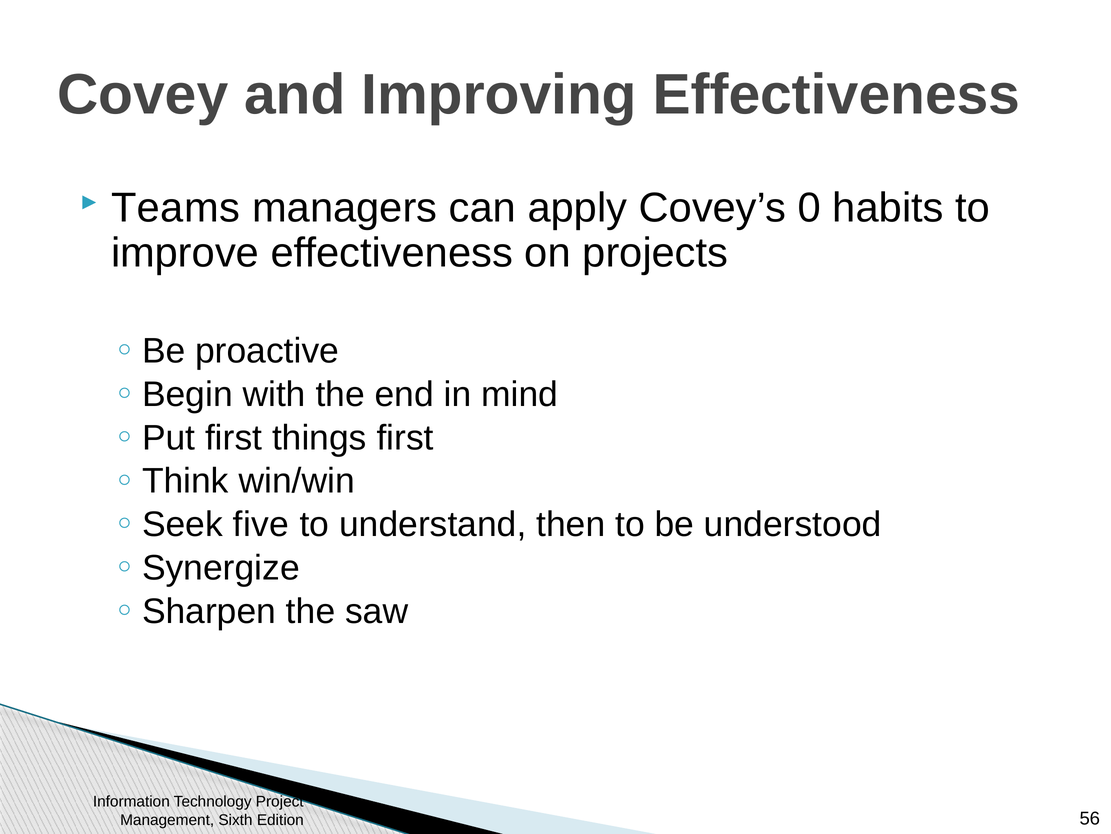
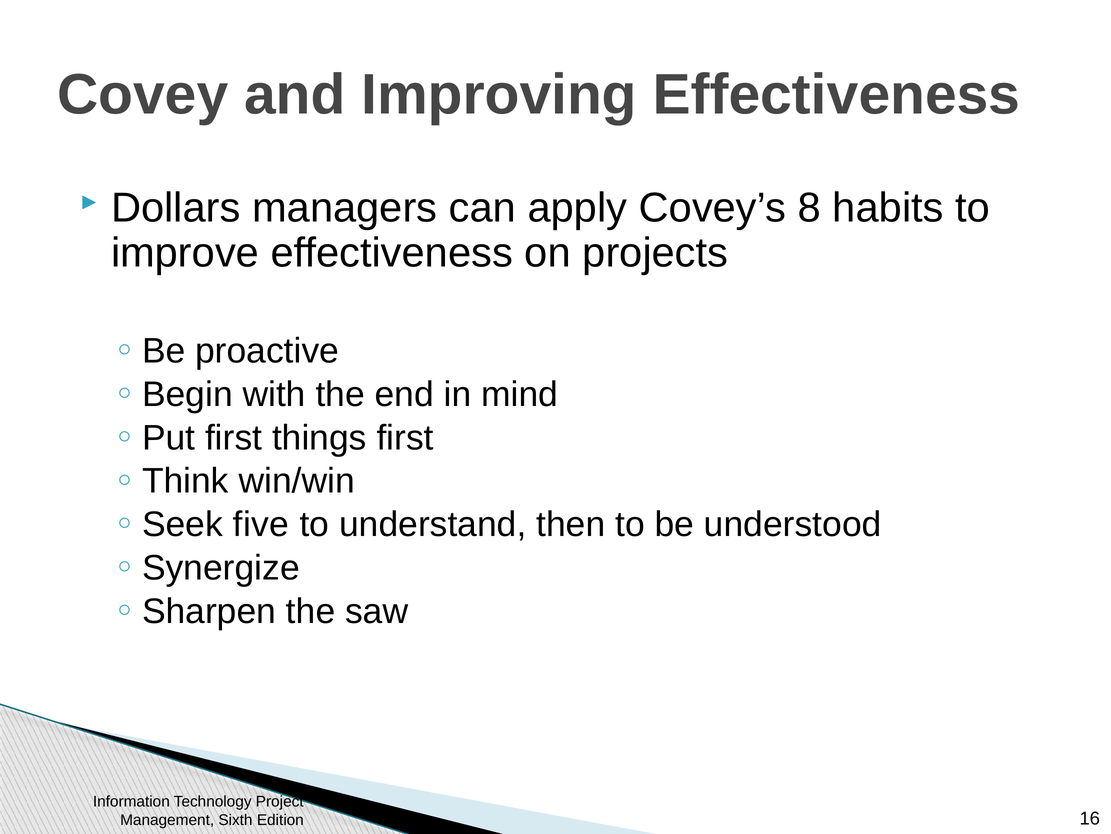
Teams: Teams -> Dollars
0: 0 -> 8
56: 56 -> 16
